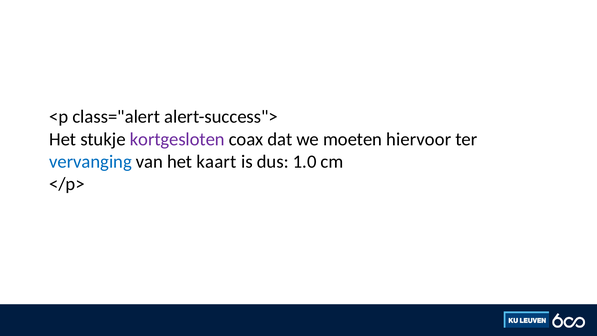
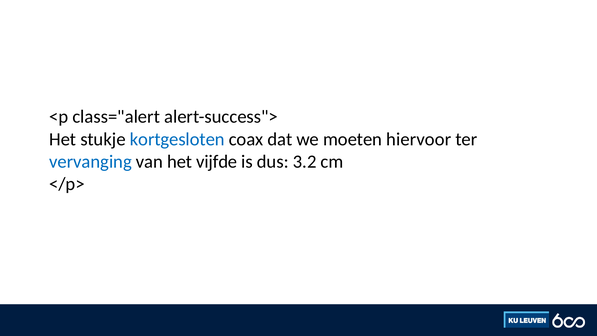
kortgesloten colour: purple -> blue
kaart: kaart -> vijfde
1.0: 1.0 -> 3.2
